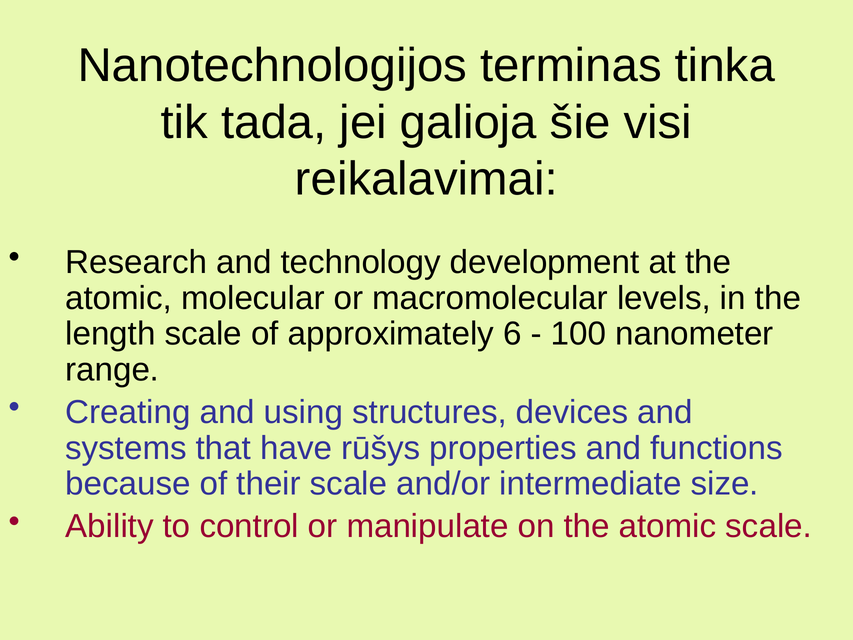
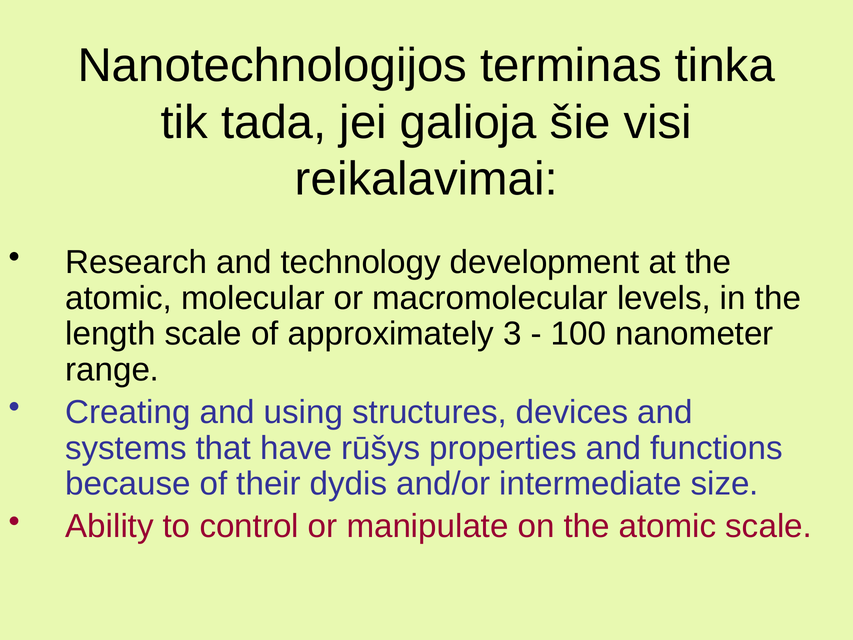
6: 6 -> 3
their scale: scale -> dydis
